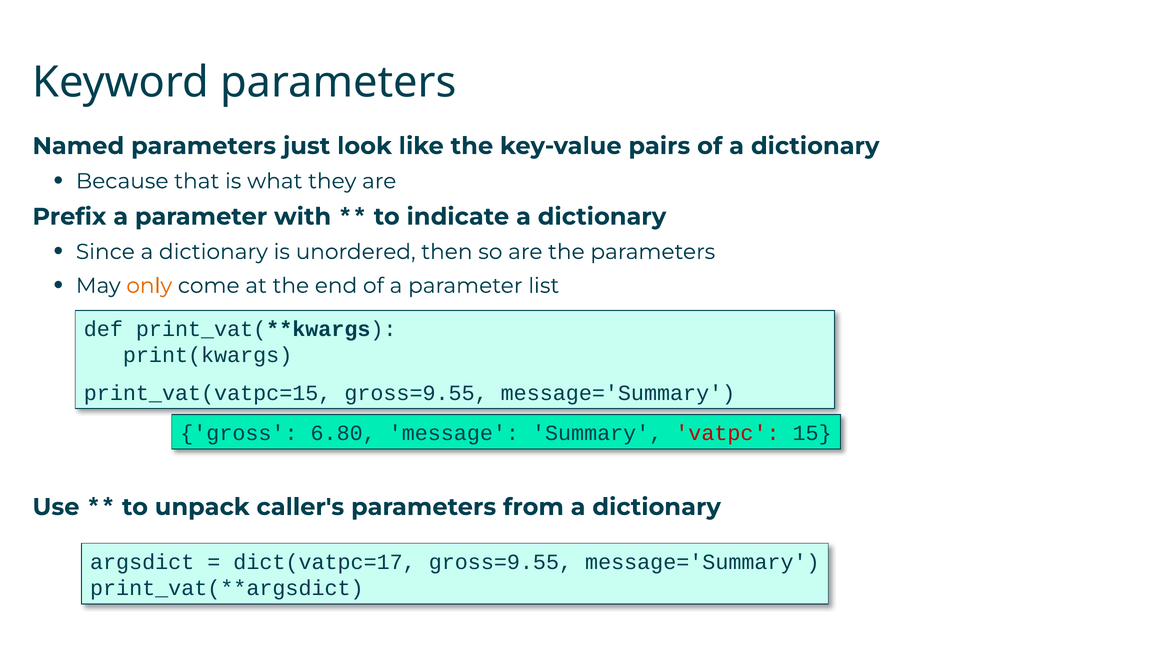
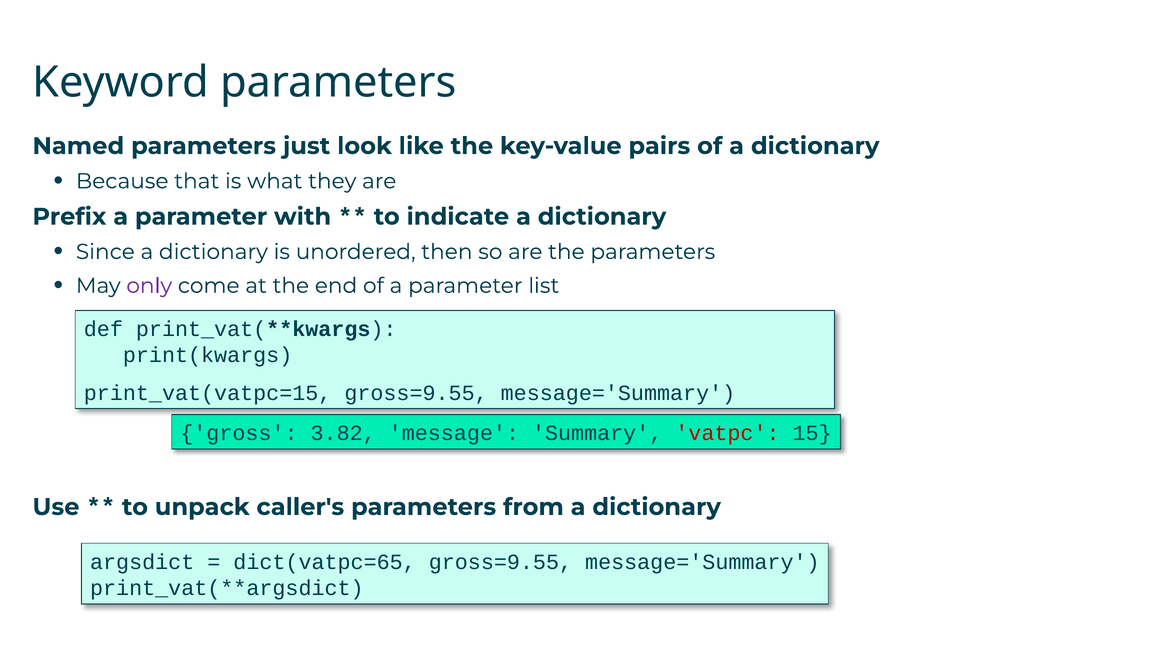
only colour: orange -> purple
6.80: 6.80 -> 3.82
dict(vatpc=17: dict(vatpc=17 -> dict(vatpc=65
